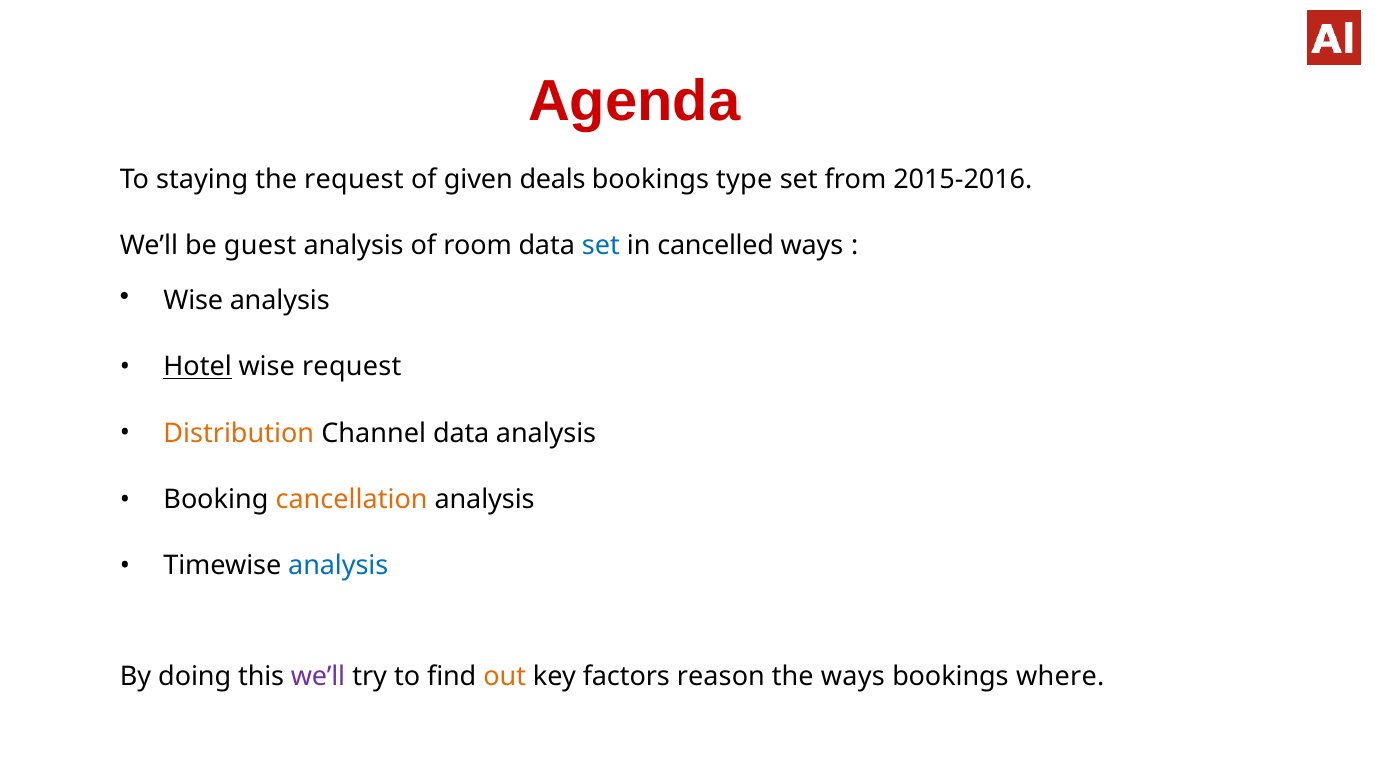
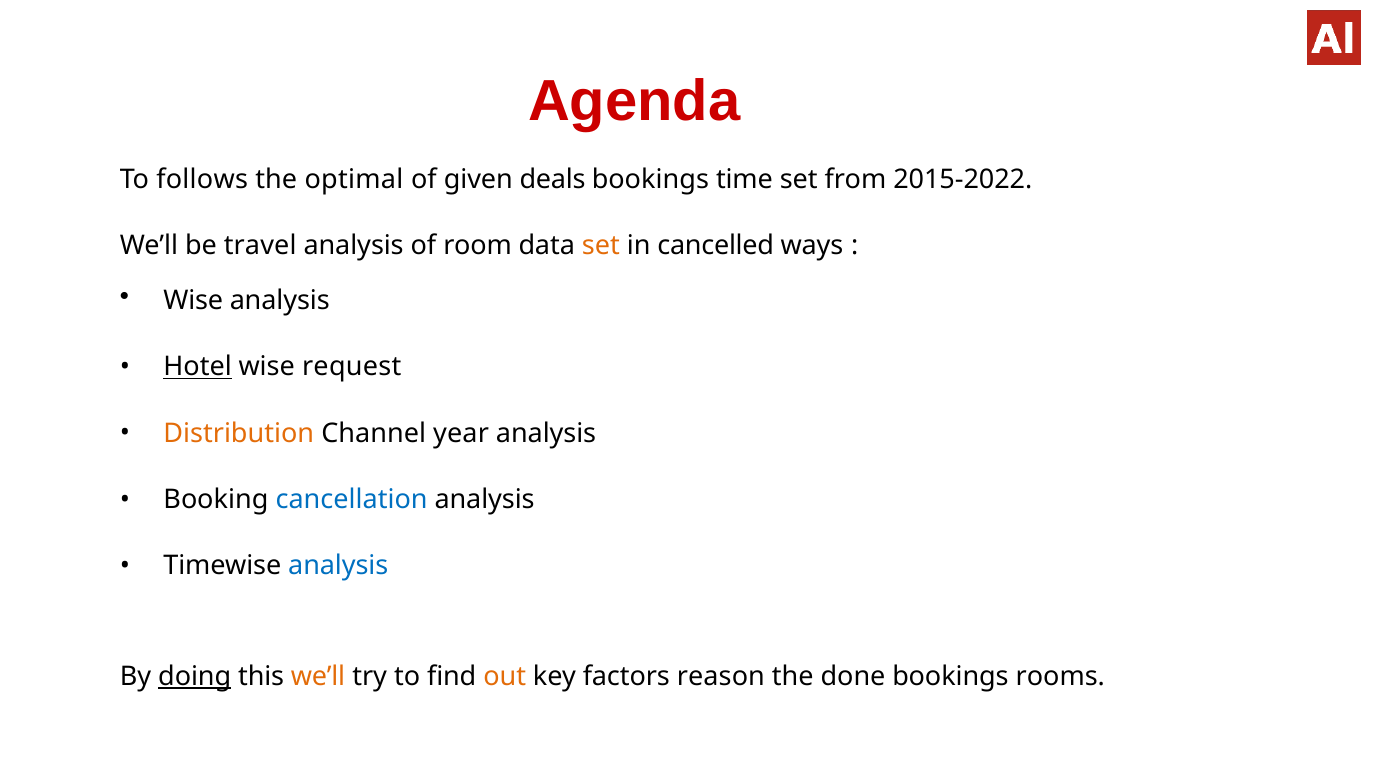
staying: staying -> follows
the request: request -> optimal
type: type -> time
2015-2016: 2015-2016 -> 2015-2022
guest: guest -> travel
set at (601, 246) colour: blue -> orange
Channel data: data -> year
cancellation colour: orange -> blue
doing underline: none -> present
we’ll at (318, 676) colour: purple -> orange
the ways: ways -> done
where: where -> rooms
